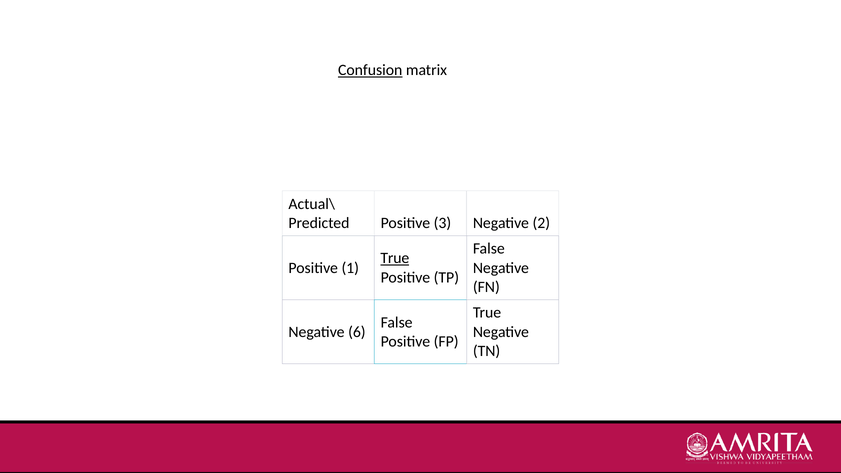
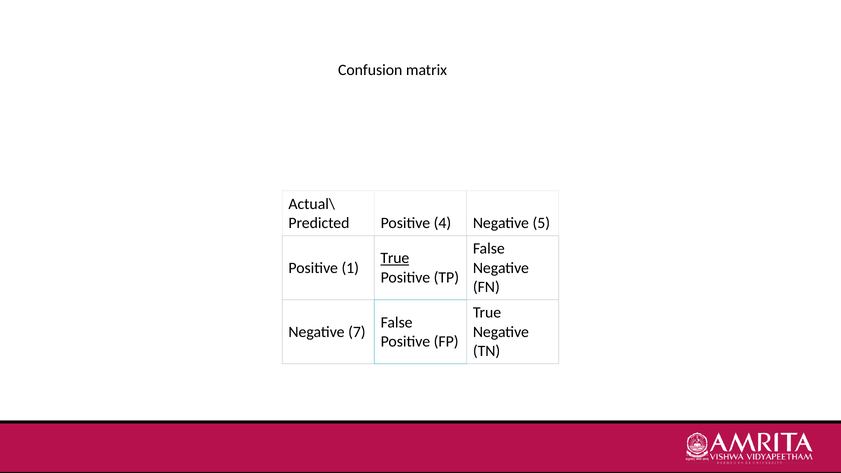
Confusion underline: present -> none
3: 3 -> 4
2: 2 -> 5
6: 6 -> 7
